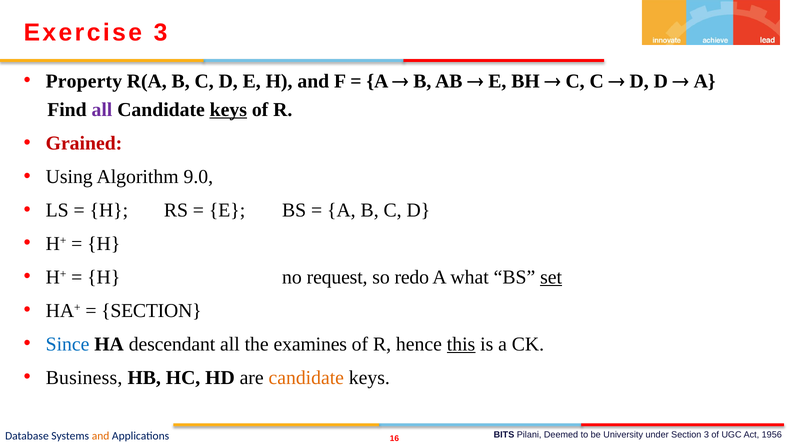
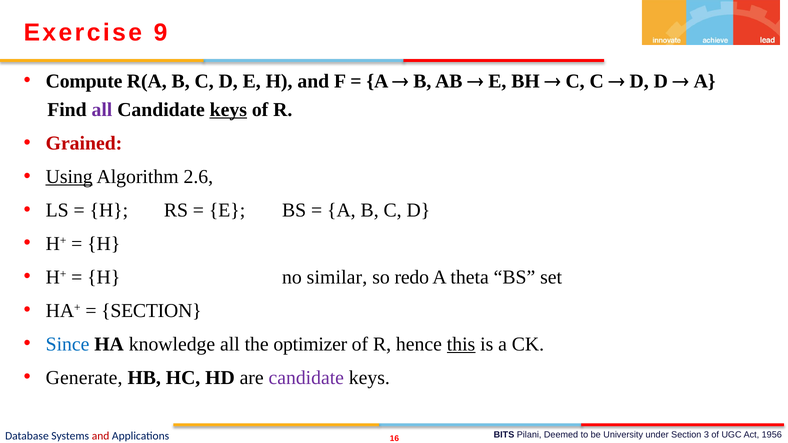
Exercise 3: 3 -> 9
Property: Property -> Compute
Using underline: none -> present
9.0: 9.0 -> 2.6
request: request -> similar
what: what -> theta
set underline: present -> none
descendant: descendant -> knowledge
examines: examines -> optimizer
Business: Business -> Generate
candidate at (306, 378) colour: orange -> purple
and at (101, 436) colour: orange -> red
